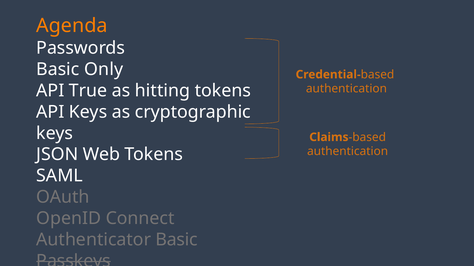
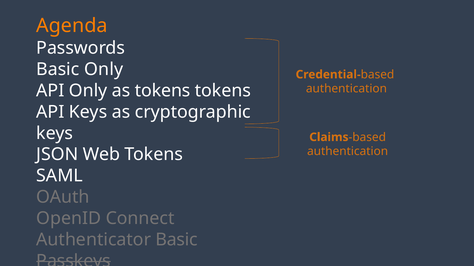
API True: True -> Only
as hitting: hitting -> tokens
